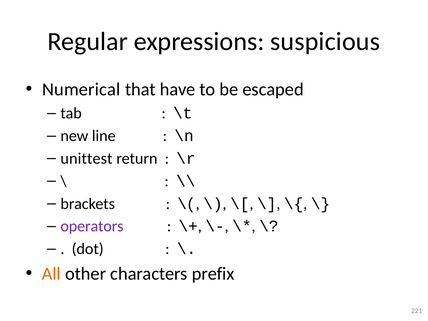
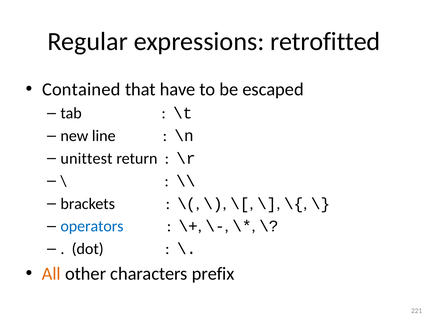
suspicious: suspicious -> retrofitted
Numerical: Numerical -> Contained
operators colour: purple -> blue
